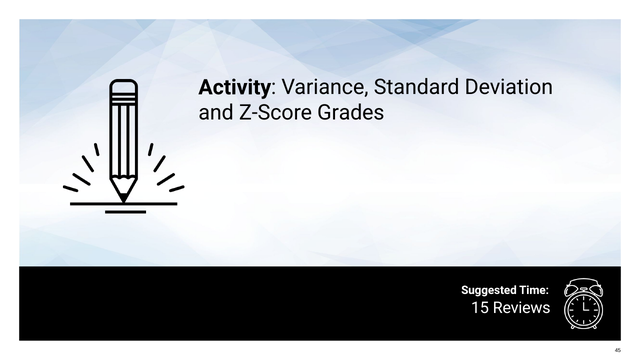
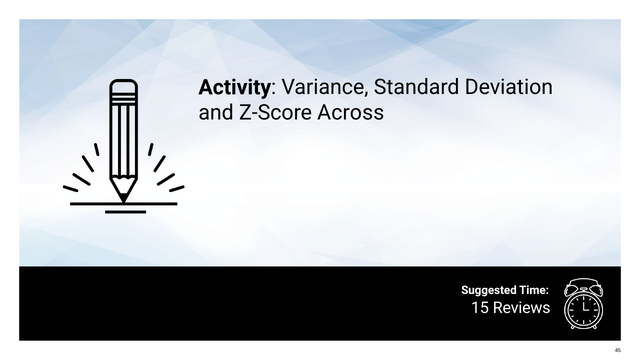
Grades: Grades -> Across
